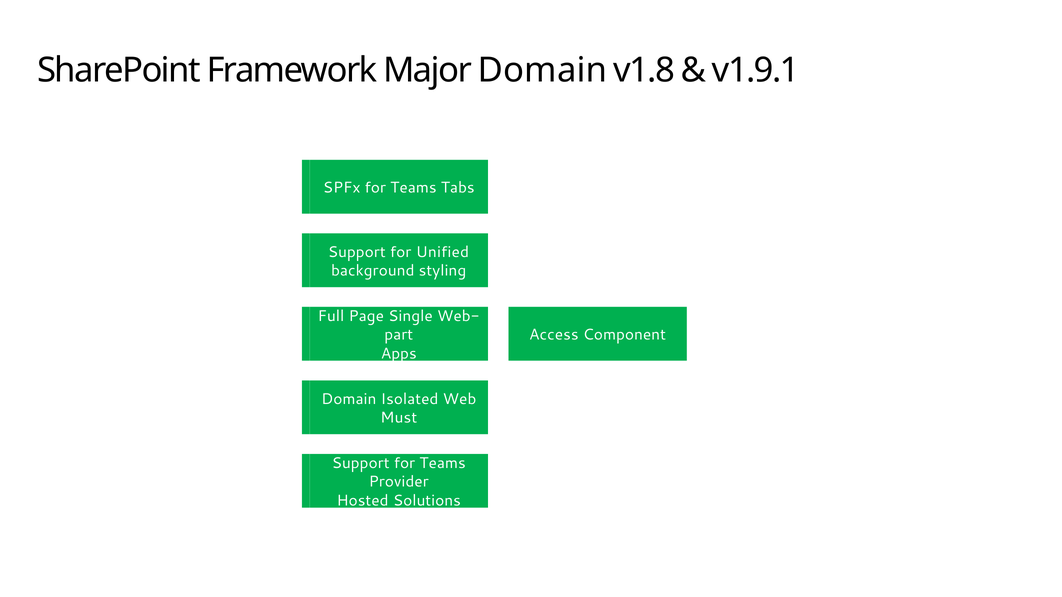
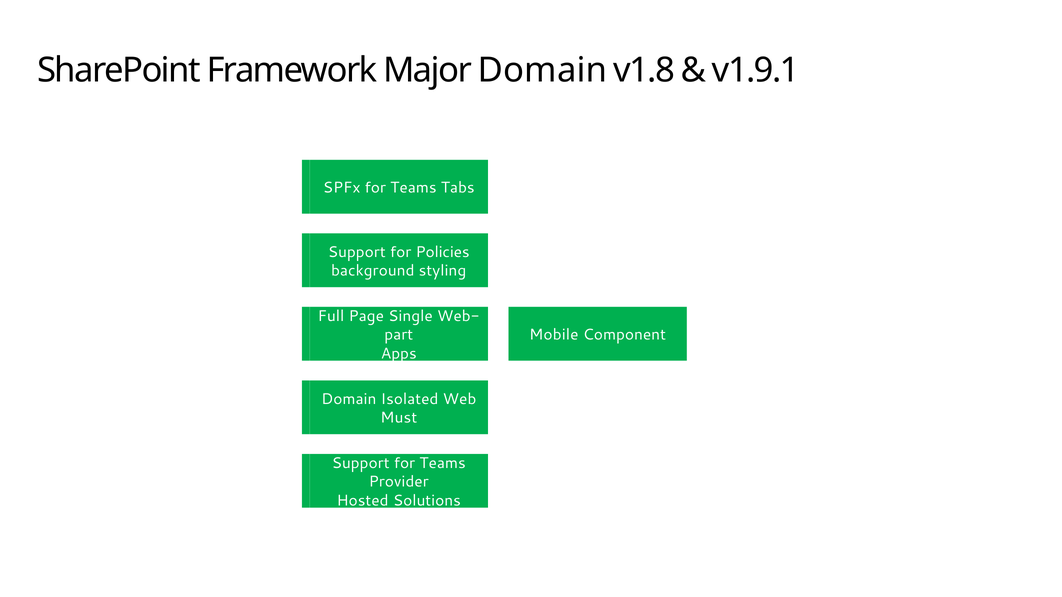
Unified: Unified -> Policies
Access: Access -> Mobile
